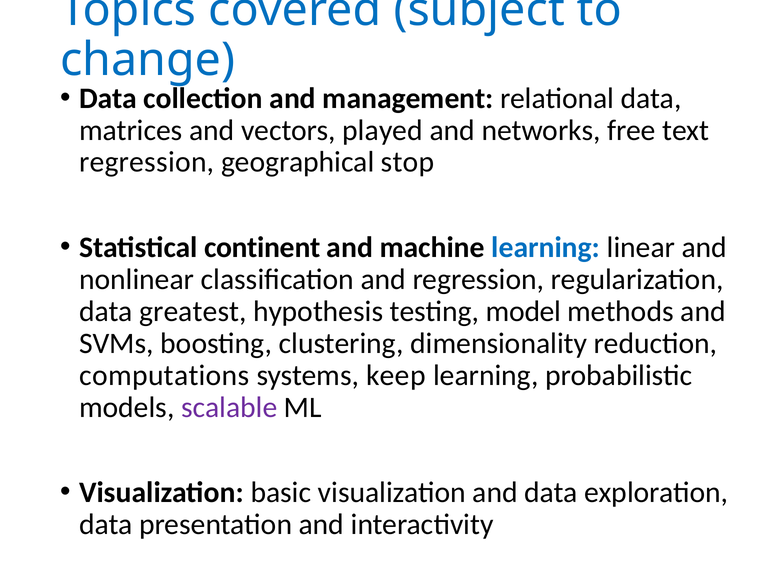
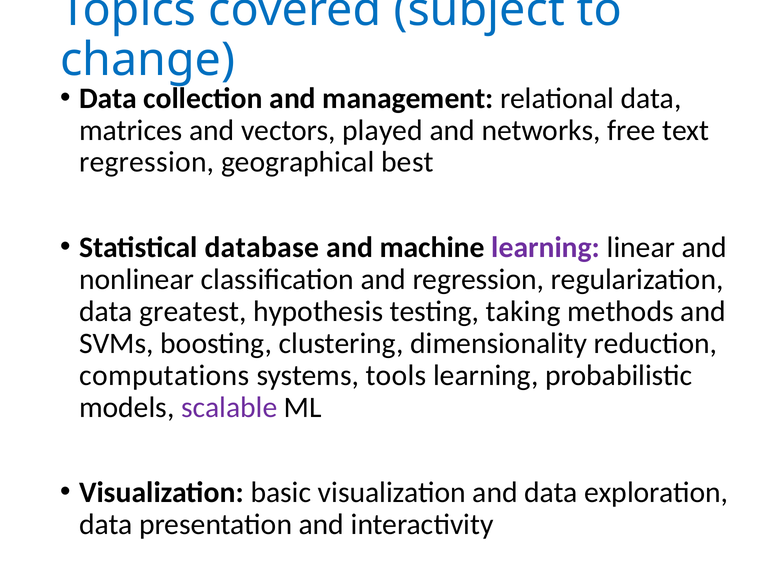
stop: stop -> best
continent: continent -> database
learning at (546, 247) colour: blue -> purple
model: model -> taking
keep: keep -> tools
